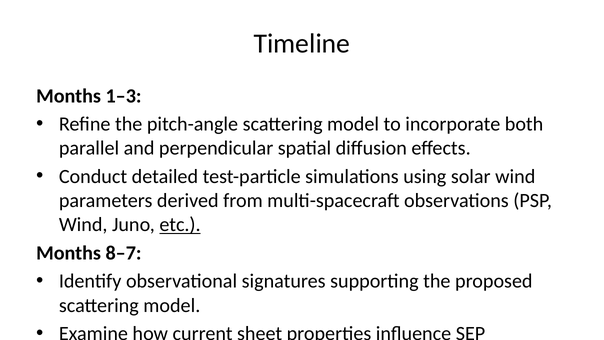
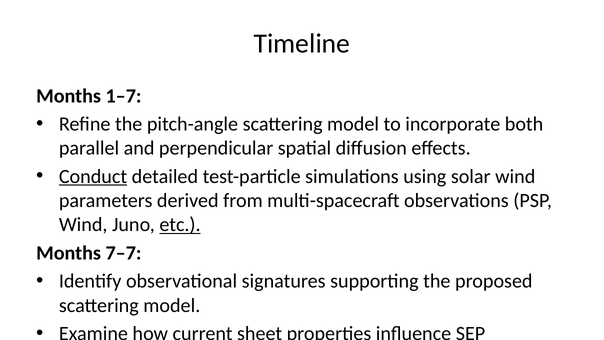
1–3: 1–3 -> 1–7
Conduct underline: none -> present
8–7: 8–7 -> 7–7
